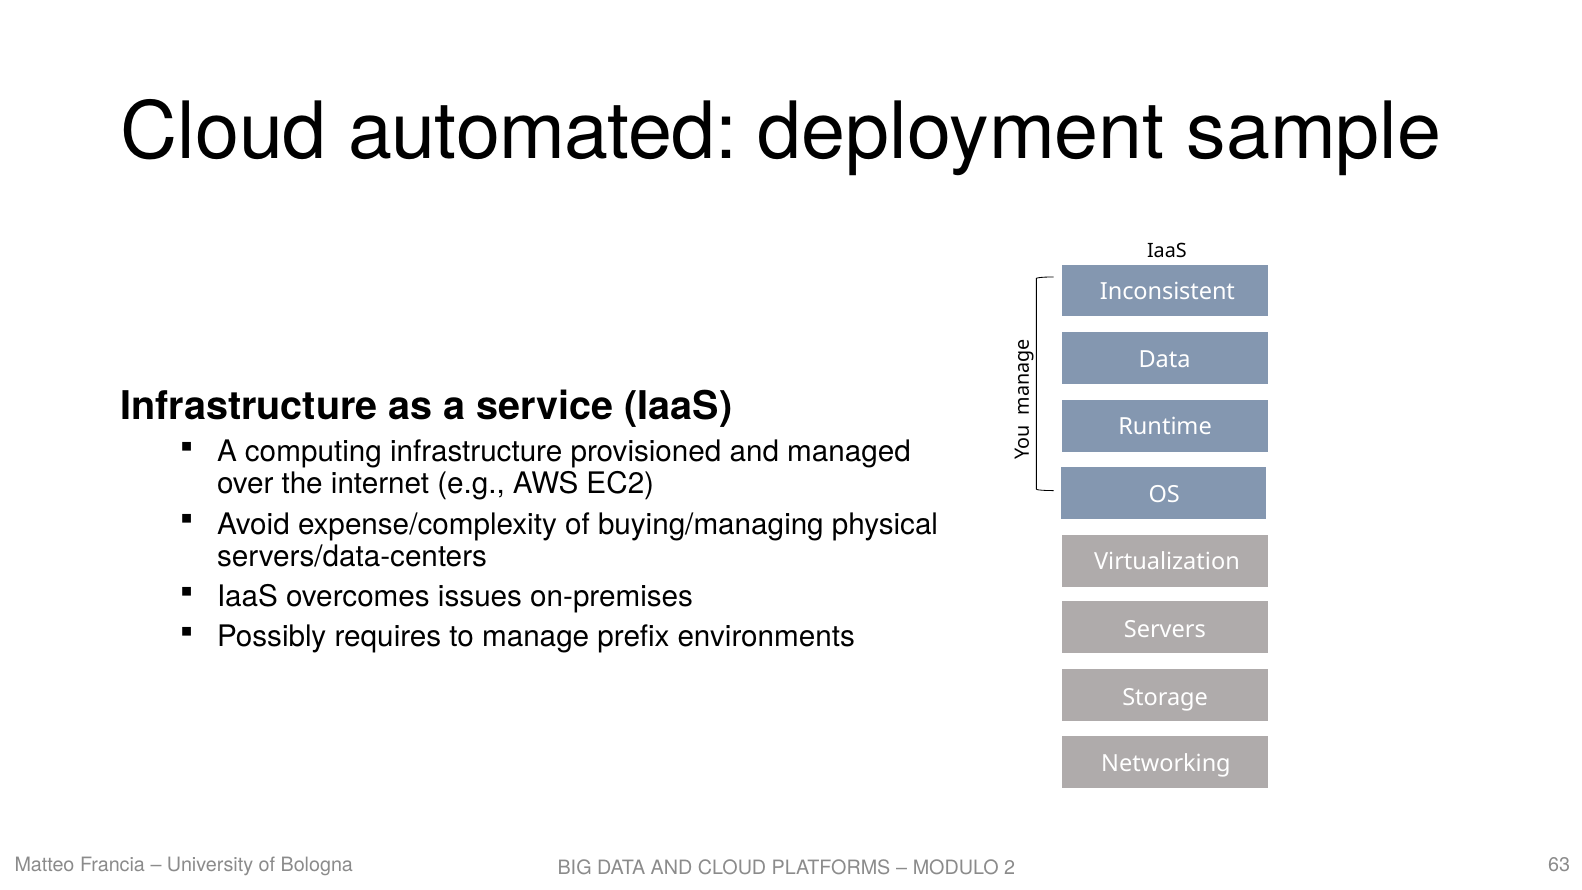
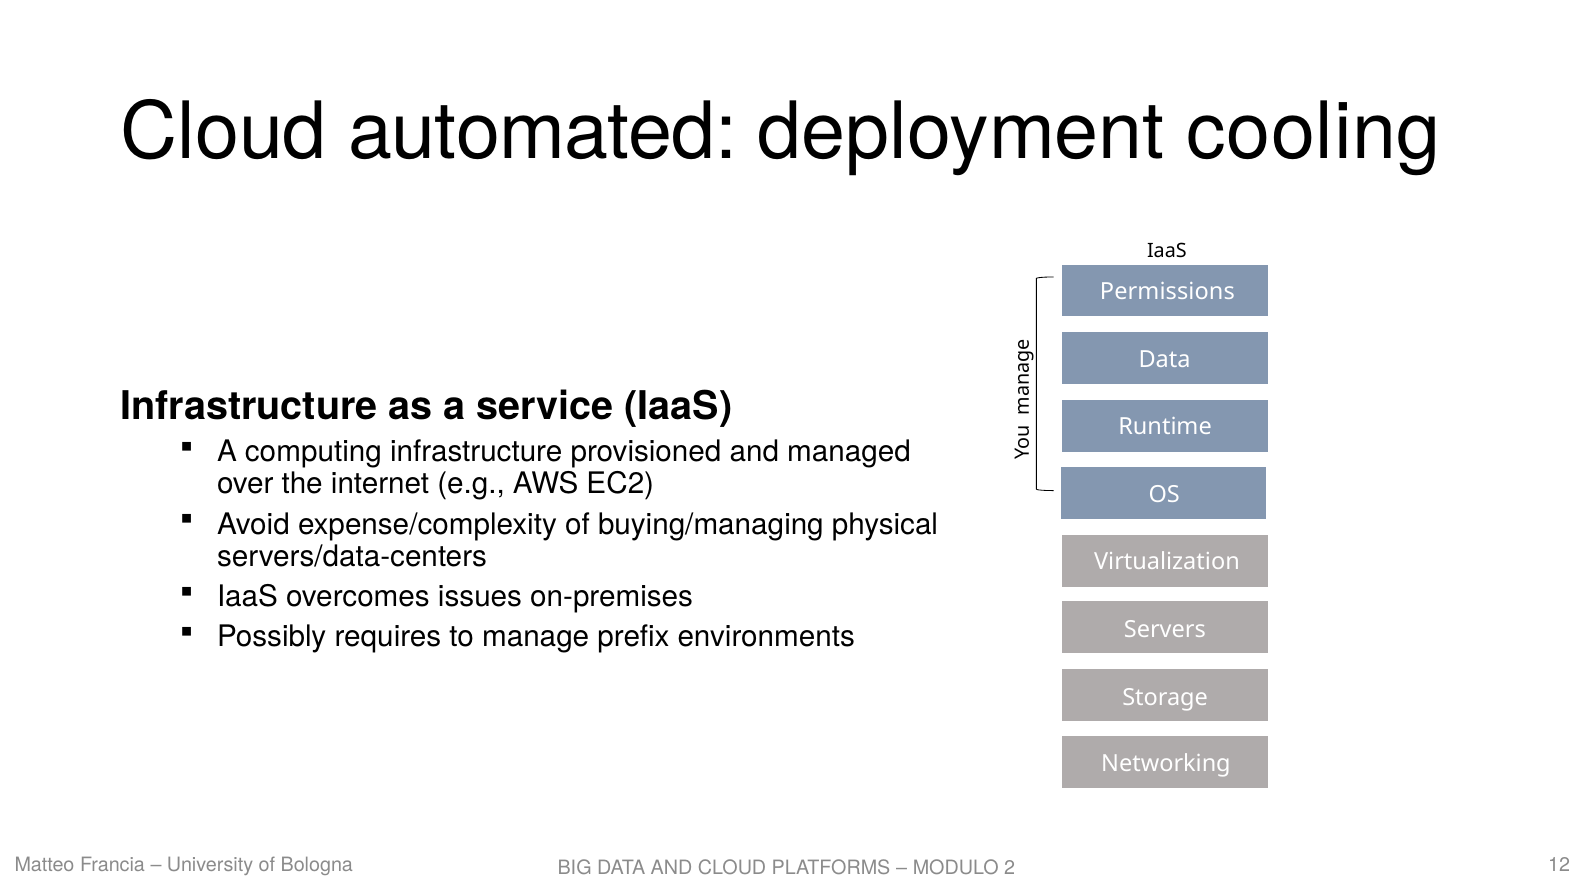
sample: sample -> cooling
Inconsistent: Inconsistent -> Permissions
63: 63 -> 12
